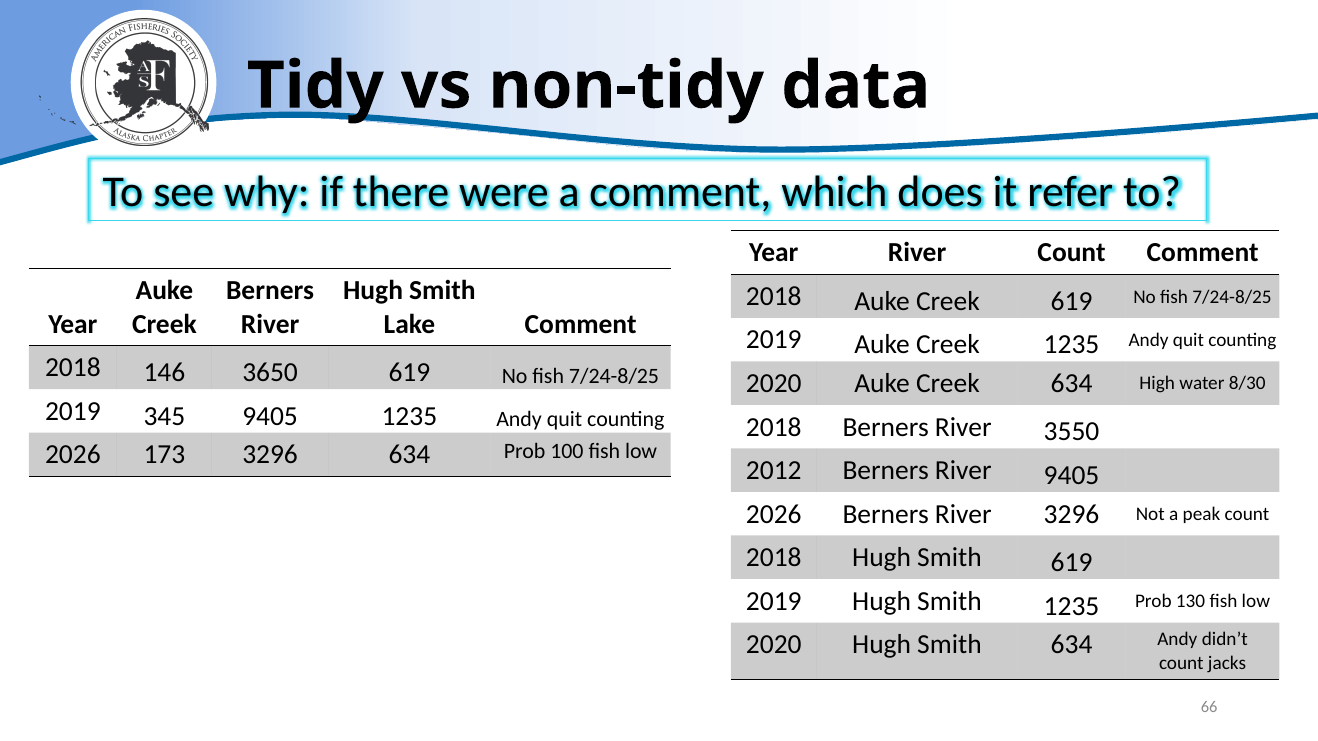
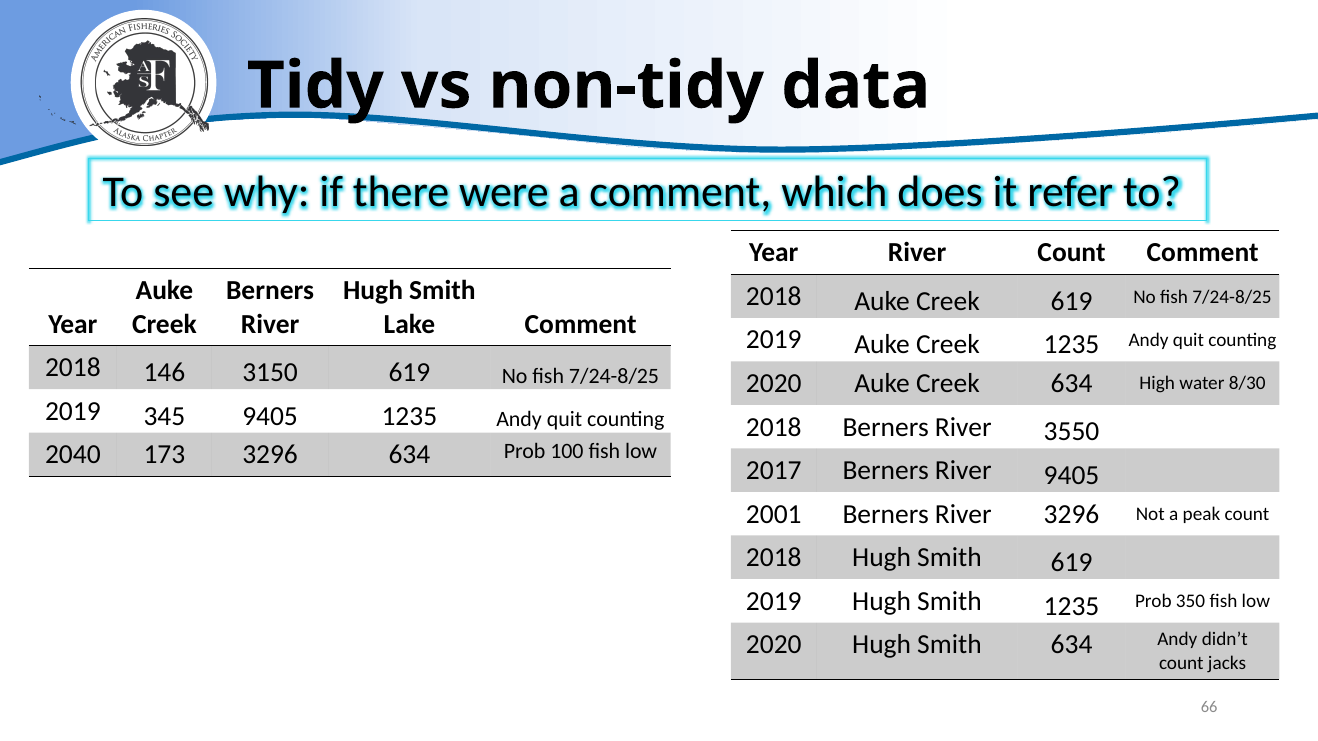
3650: 3650 -> 3150
2026 at (73, 455): 2026 -> 2040
2012: 2012 -> 2017
2026 at (774, 514): 2026 -> 2001
130: 130 -> 350
